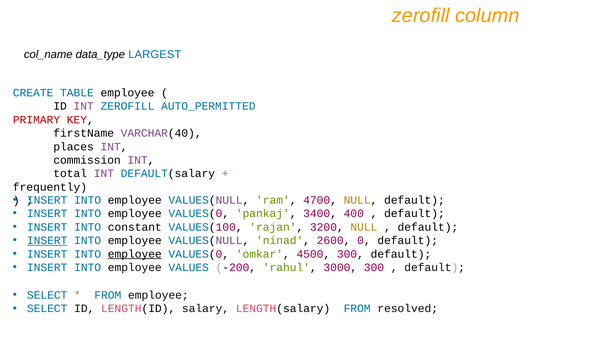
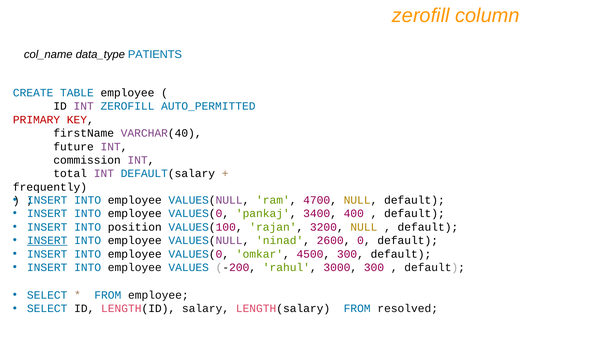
LARGEST: LARGEST -> PATIENTS
places: places -> future
constant: constant -> position
employee at (135, 254) underline: present -> none
